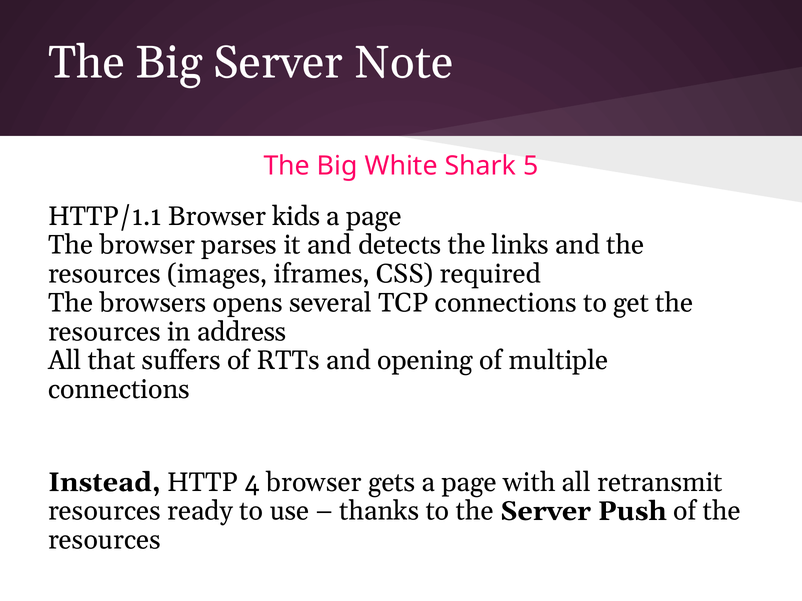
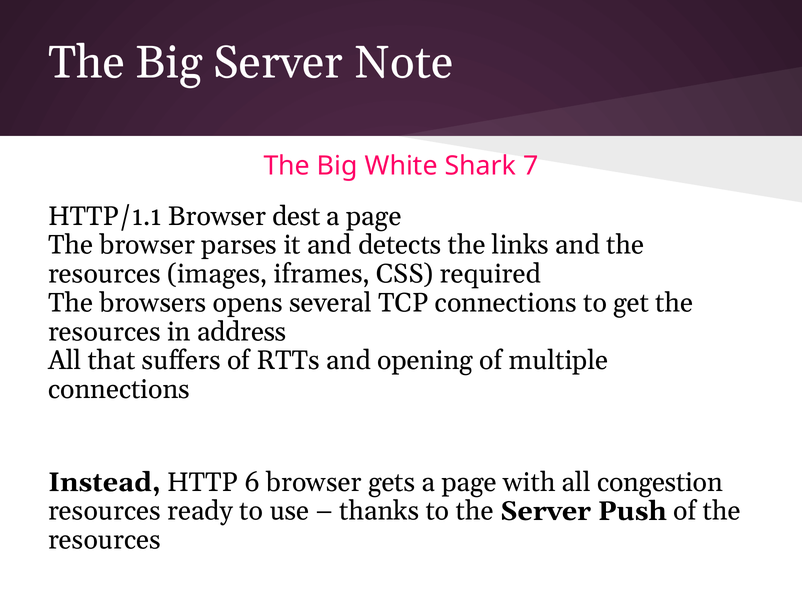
5: 5 -> 7
kids: kids -> dest
4: 4 -> 6
retransmit: retransmit -> congestion
